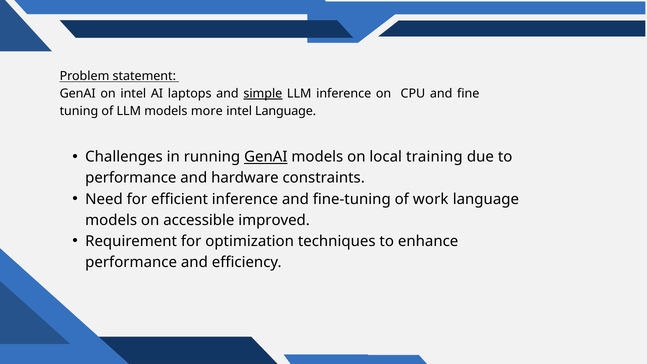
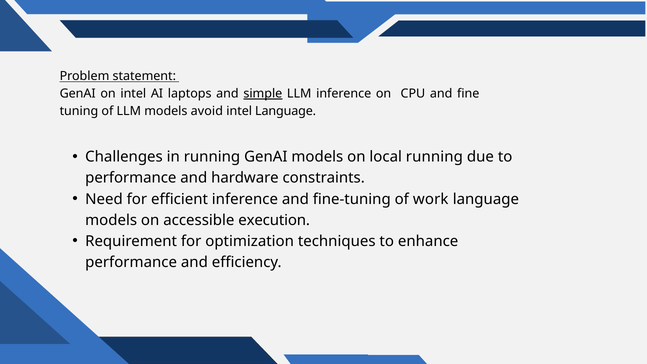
more: more -> avoid
GenAI at (266, 157) underline: present -> none
local training: training -> running
improved: improved -> execution
